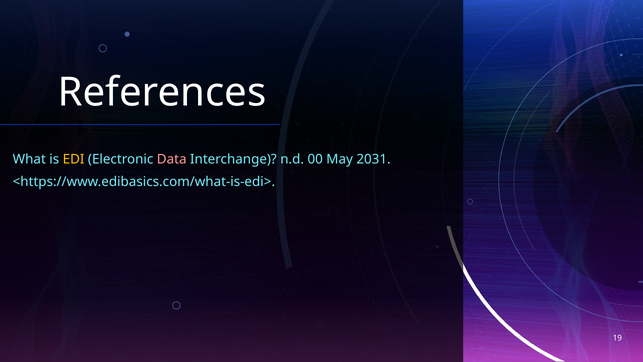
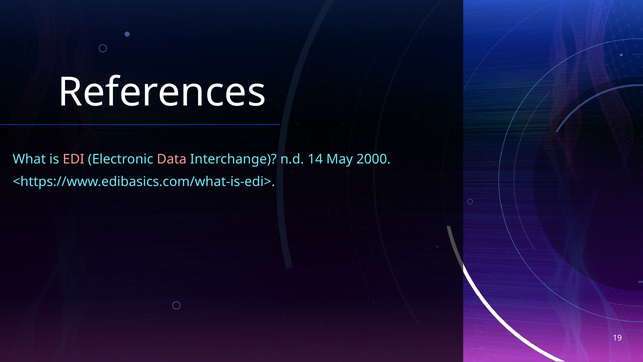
EDI colour: yellow -> pink
00: 00 -> 14
2031: 2031 -> 2000
